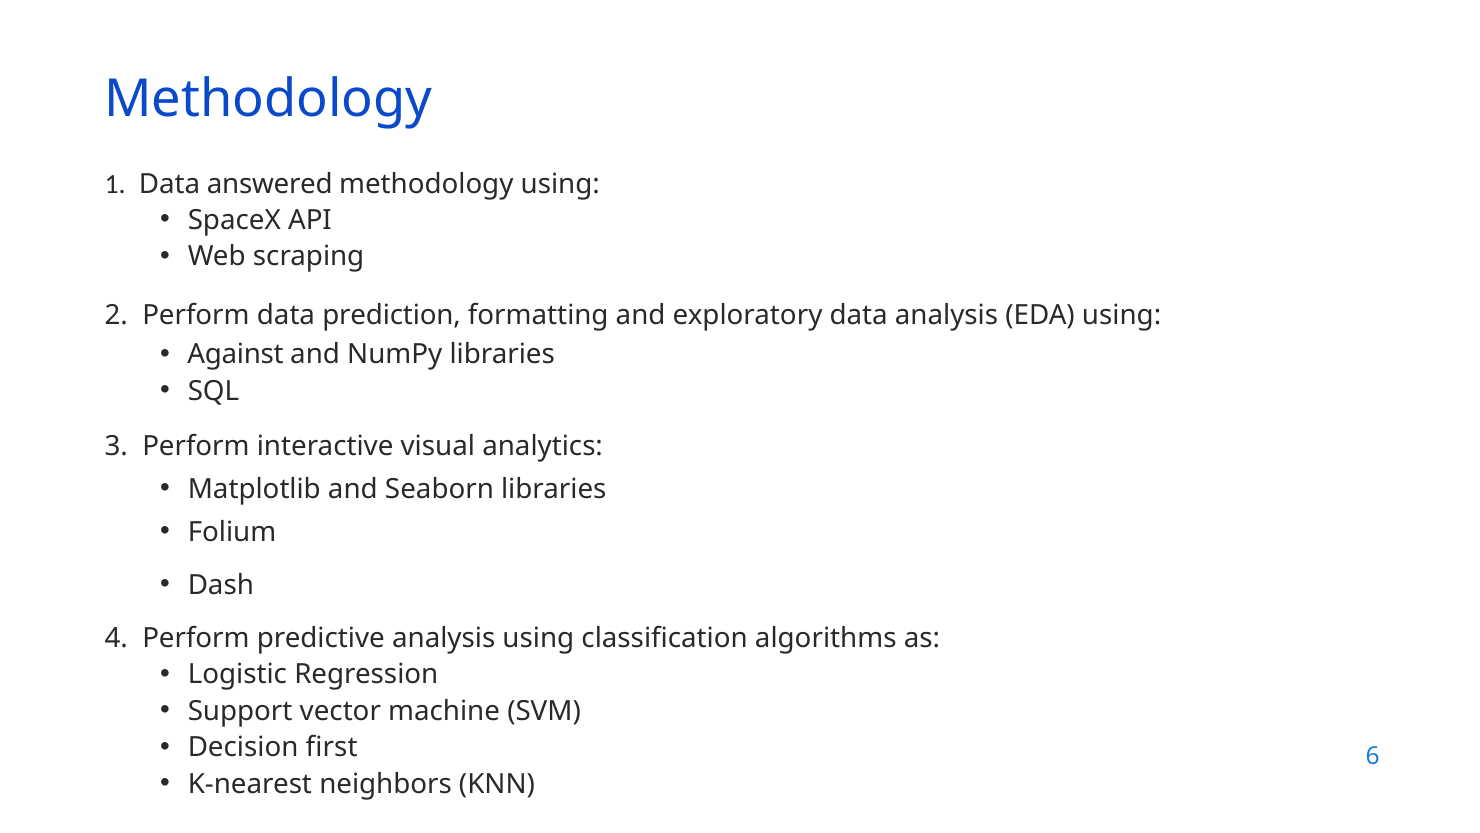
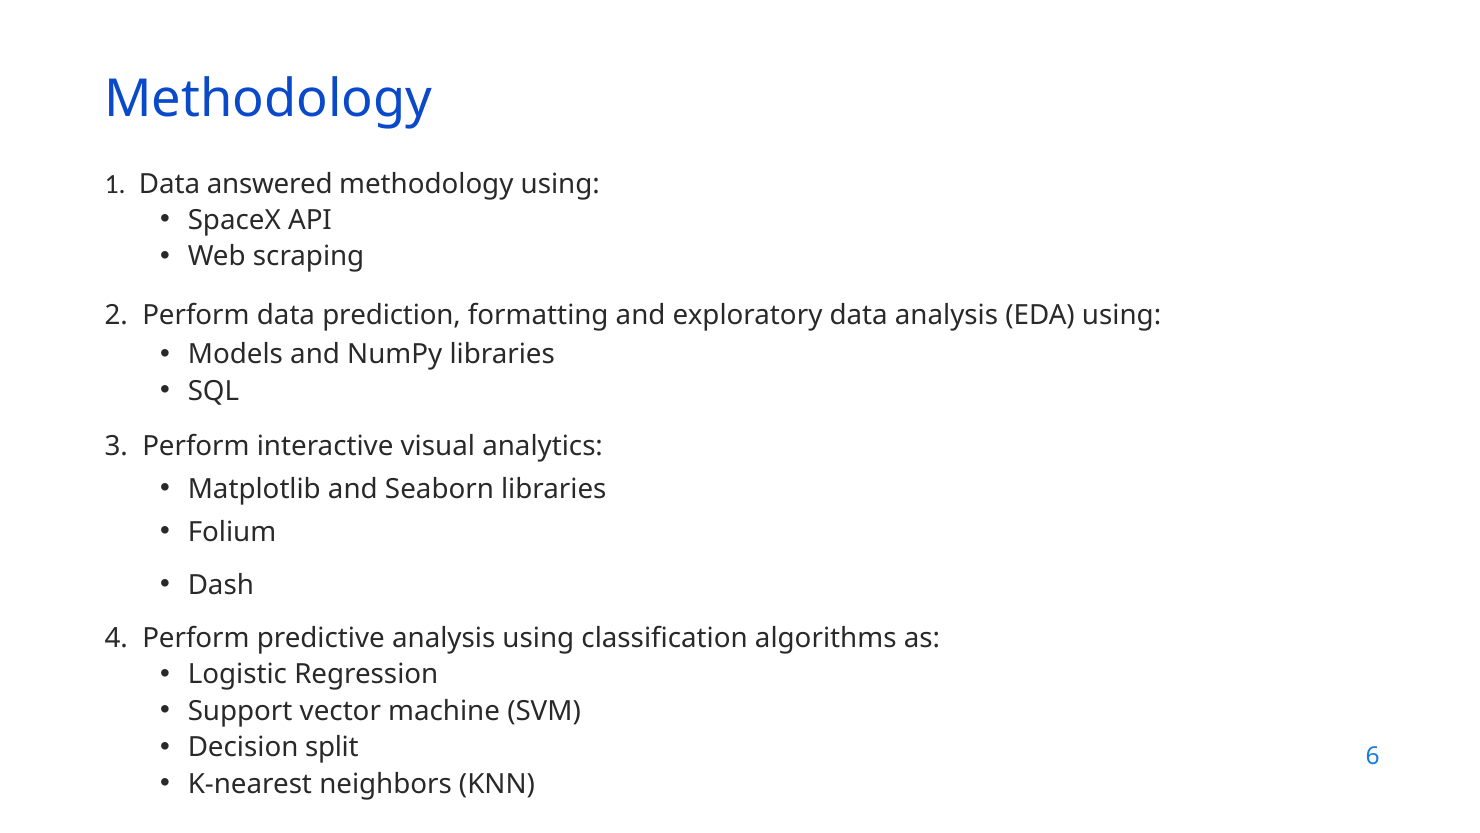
Against: Against -> Models
first: first -> split
